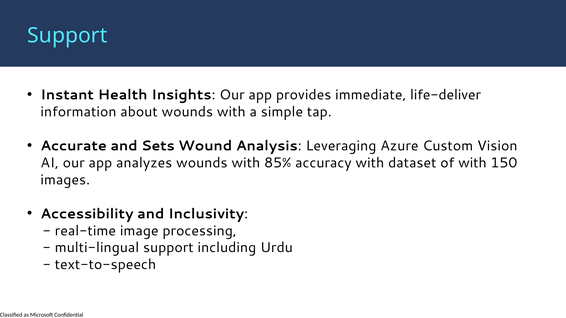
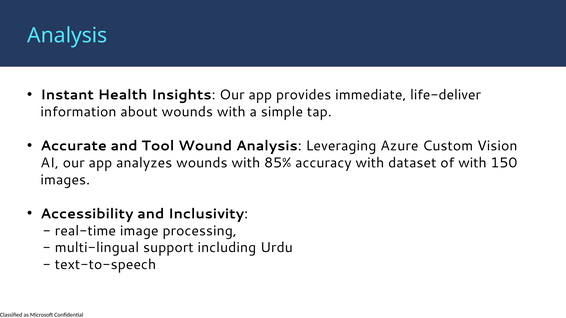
Support at (67, 36): Support -> Analysis
Sets: Sets -> Tool
